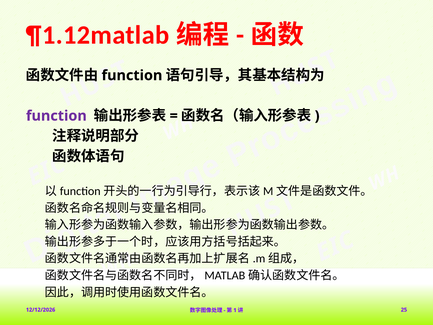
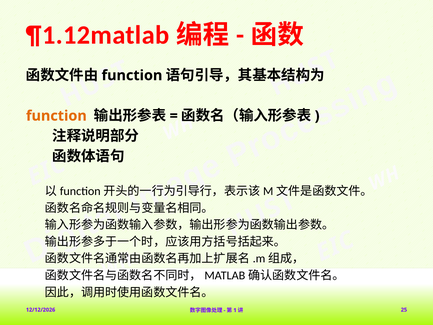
function at (56, 116) colour: purple -> orange
